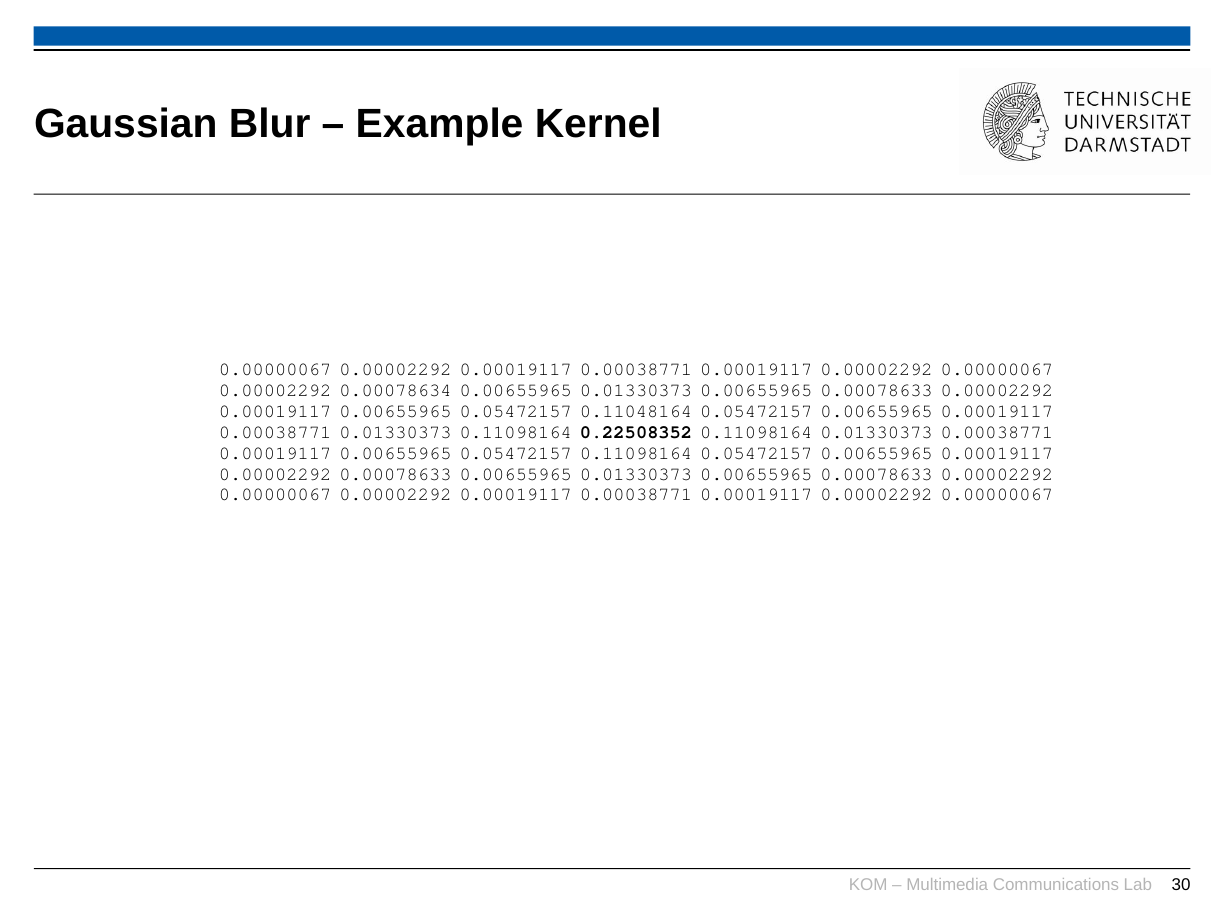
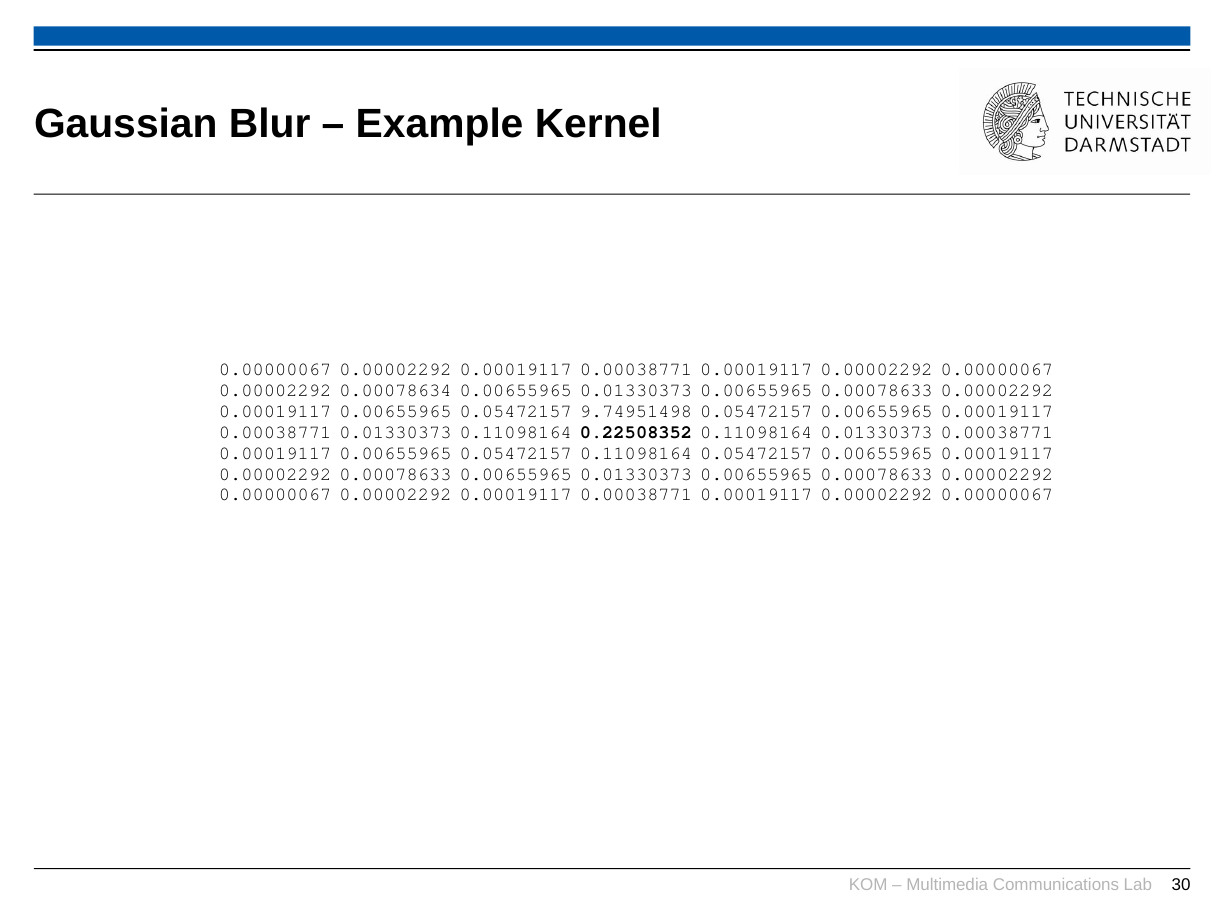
0.11048164: 0.11048164 -> 9.74951498
